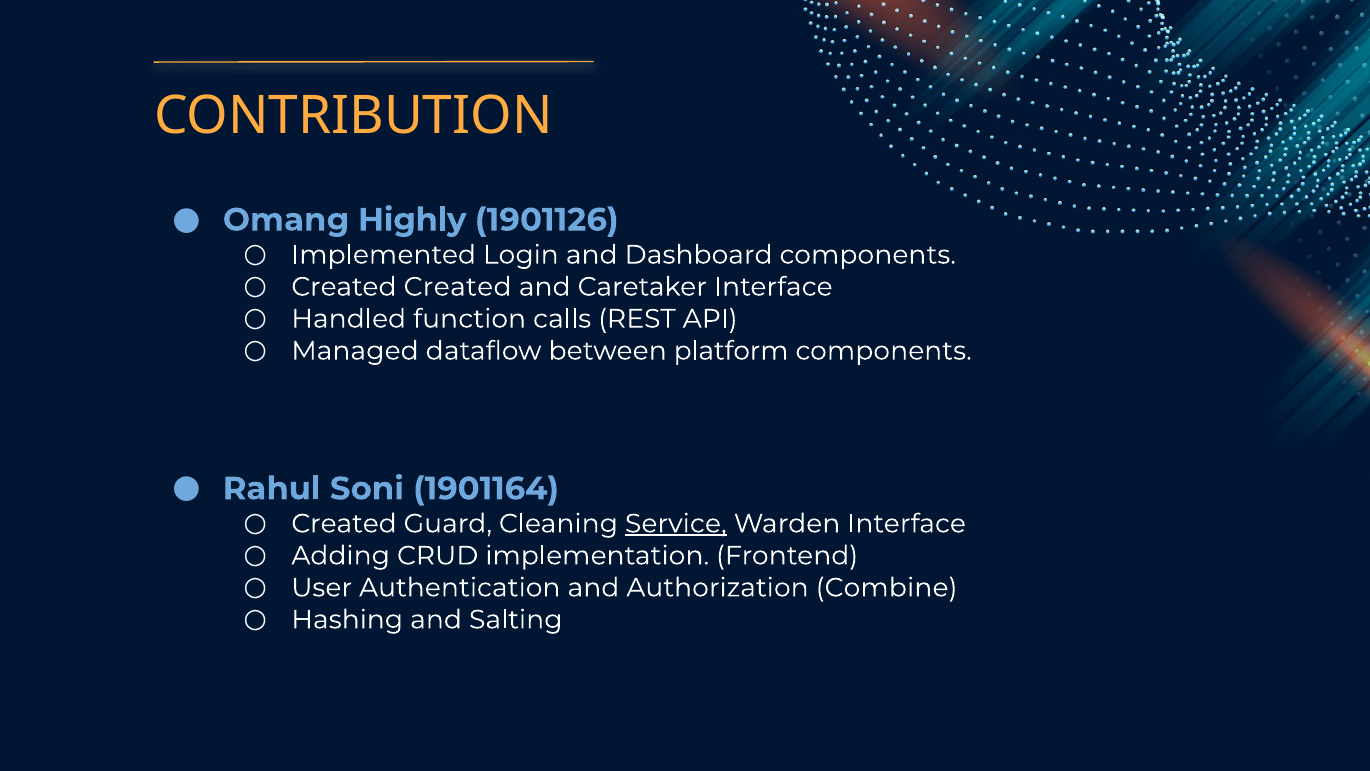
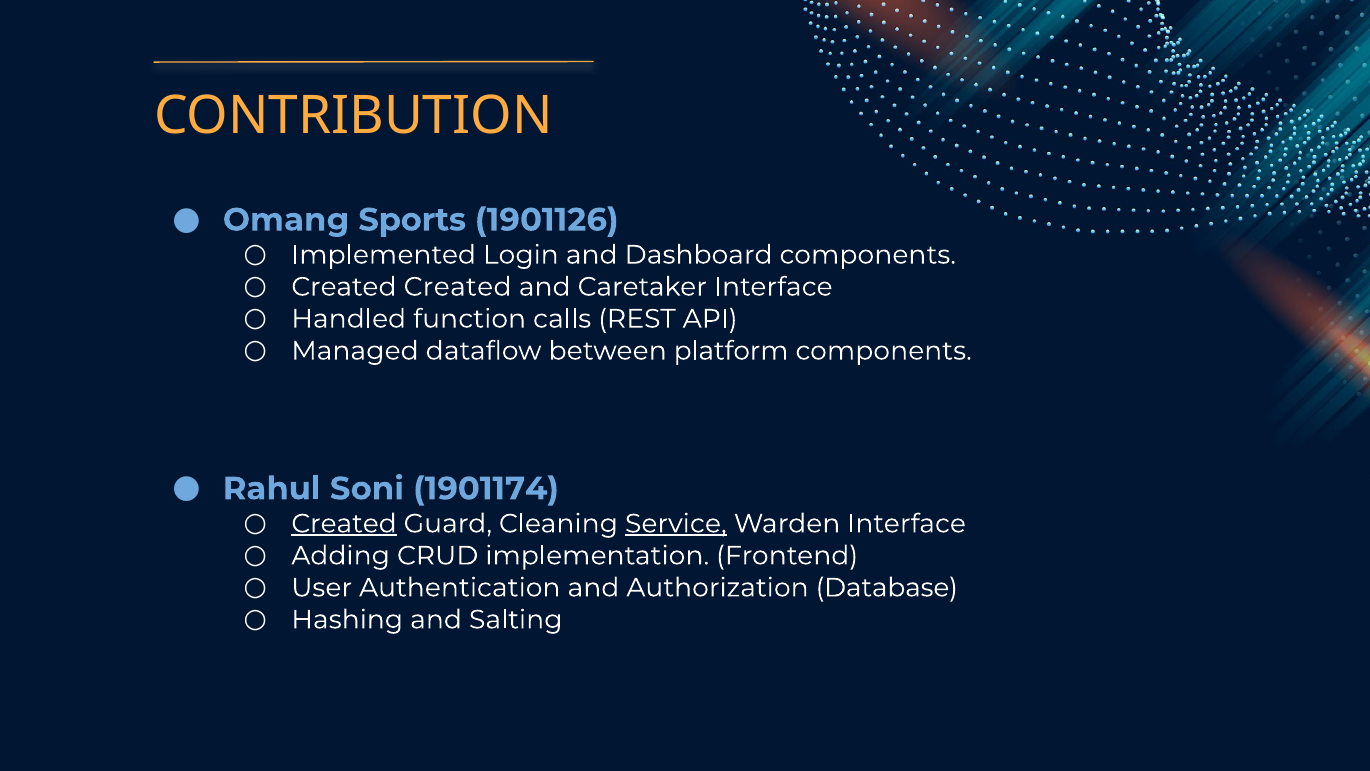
Highly: Highly -> Sports
1901164: 1901164 -> 1901174
Created at (344, 523) underline: none -> present
Combine: Combine -> Database
